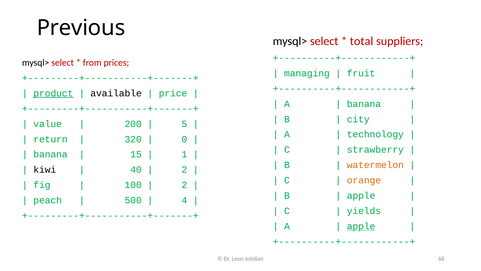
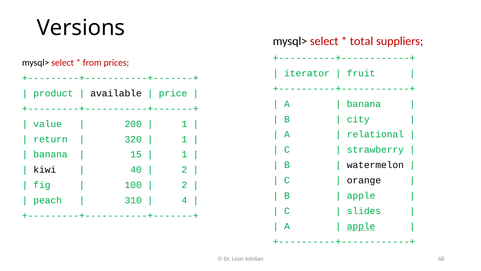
Previous: Previous -> Versions
managing: managing -> iterator
product underline: present -> none
5 at (184, 124): 5 -> 1
technology: technology -> relational
0 at (184, 139): 0 -> 1
watermelon colour: orange -> black
orange colour: orange -> black
500: 500 -> 310
yields: yields -> slides
